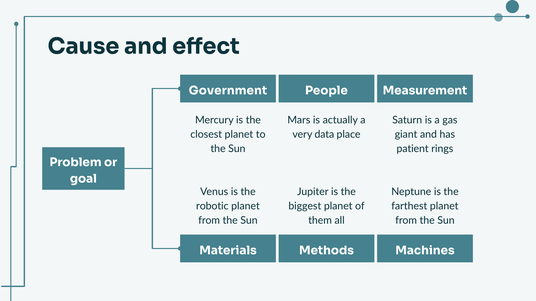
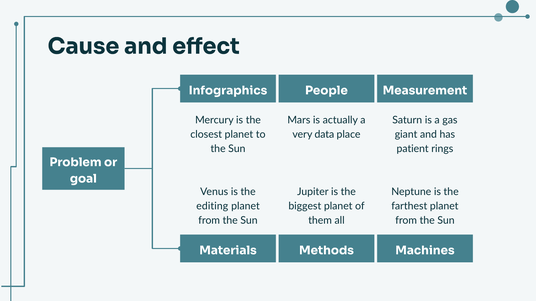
Government: Government -> Infographics
robotic: robotic -> editing
